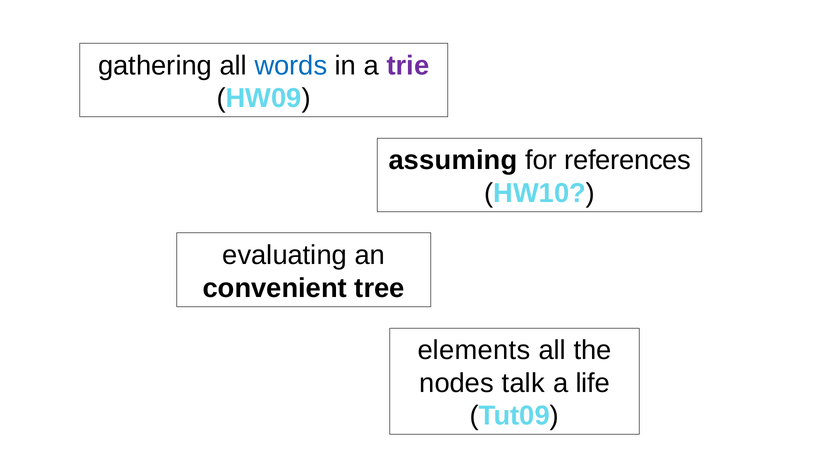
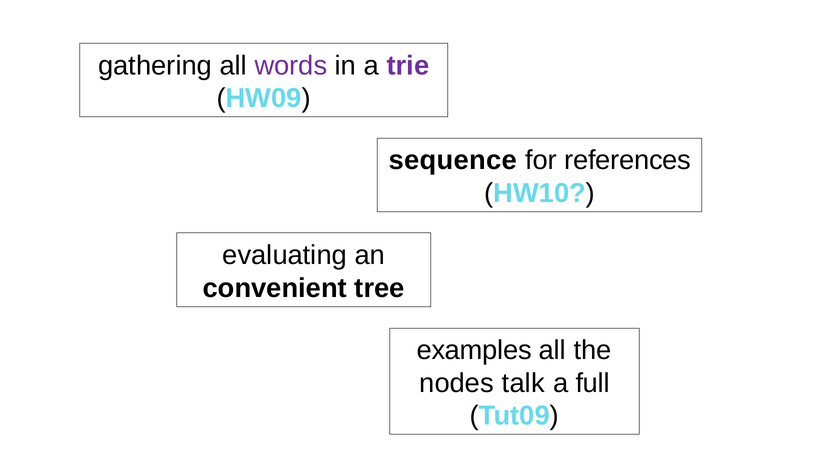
words colour: blue -> purple
assuming: assuming -> sequence
elements: elements -> examples
life: life -> full
